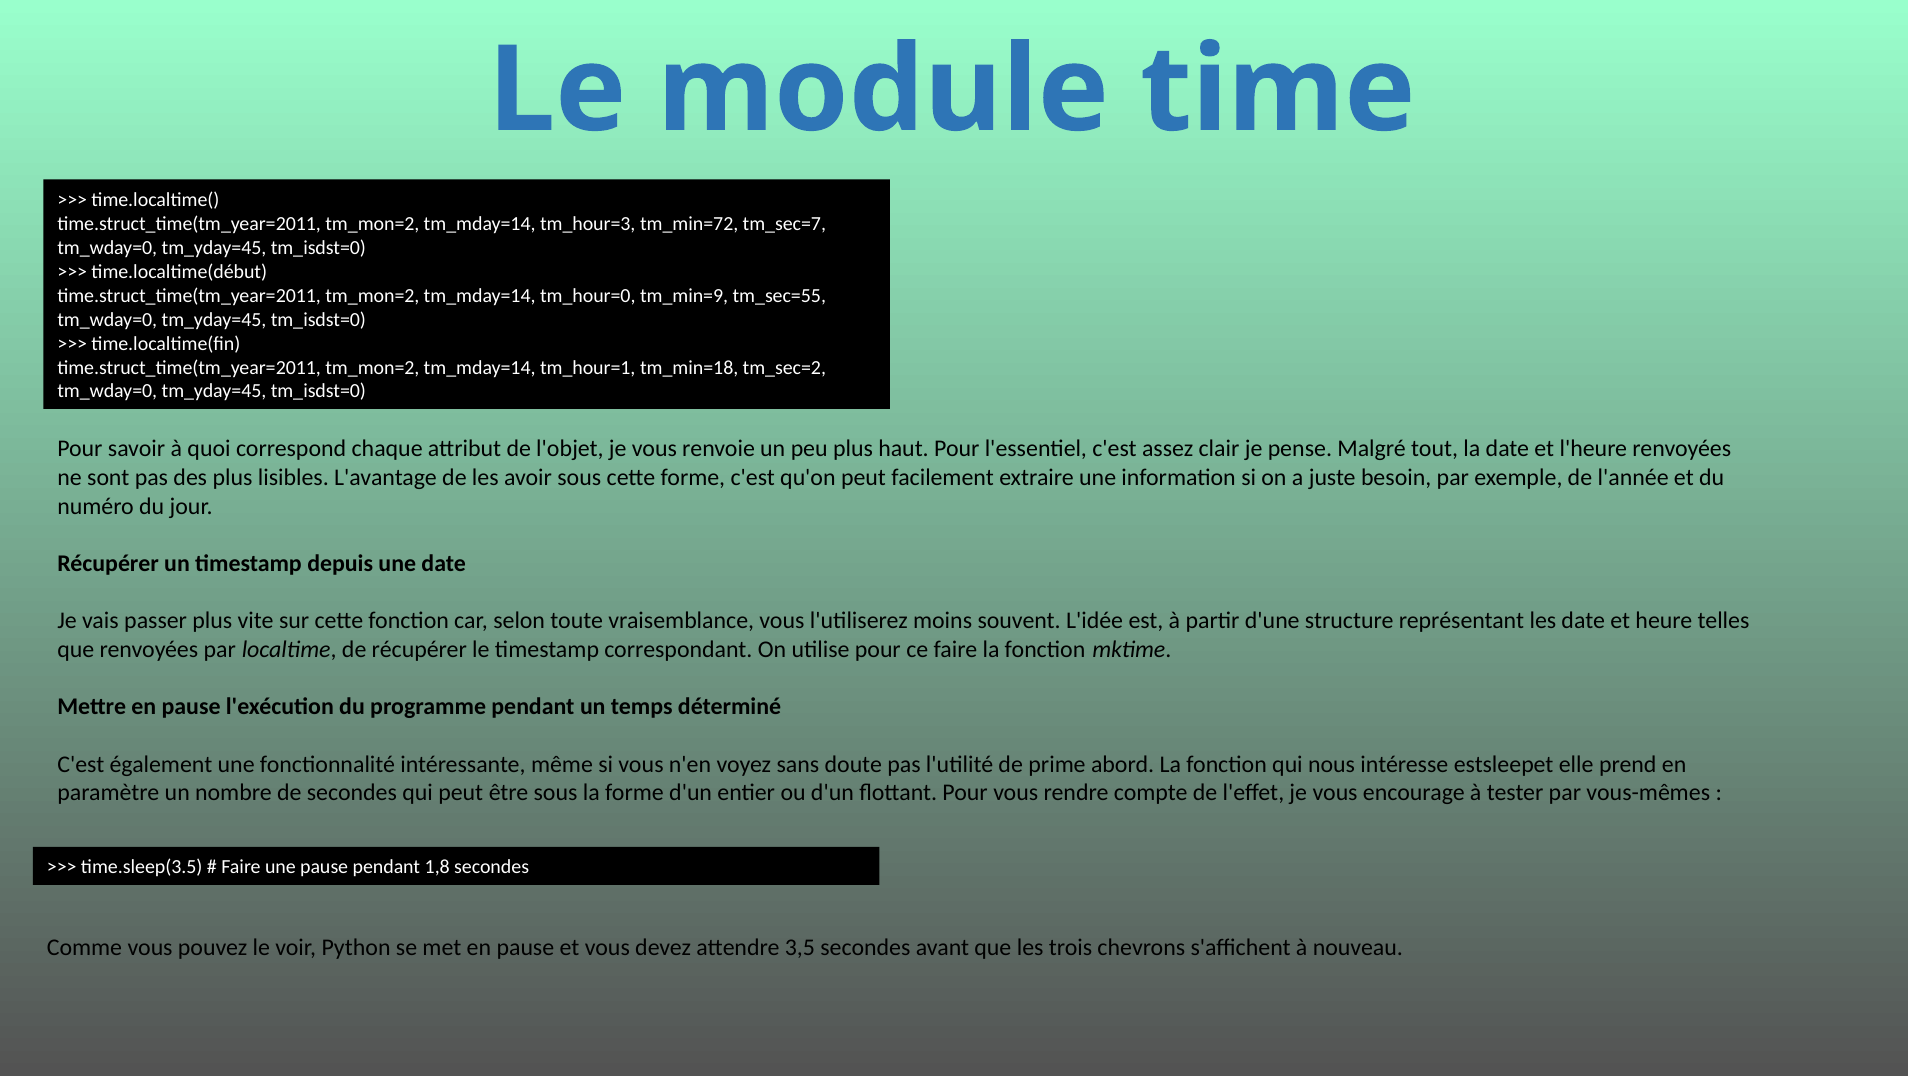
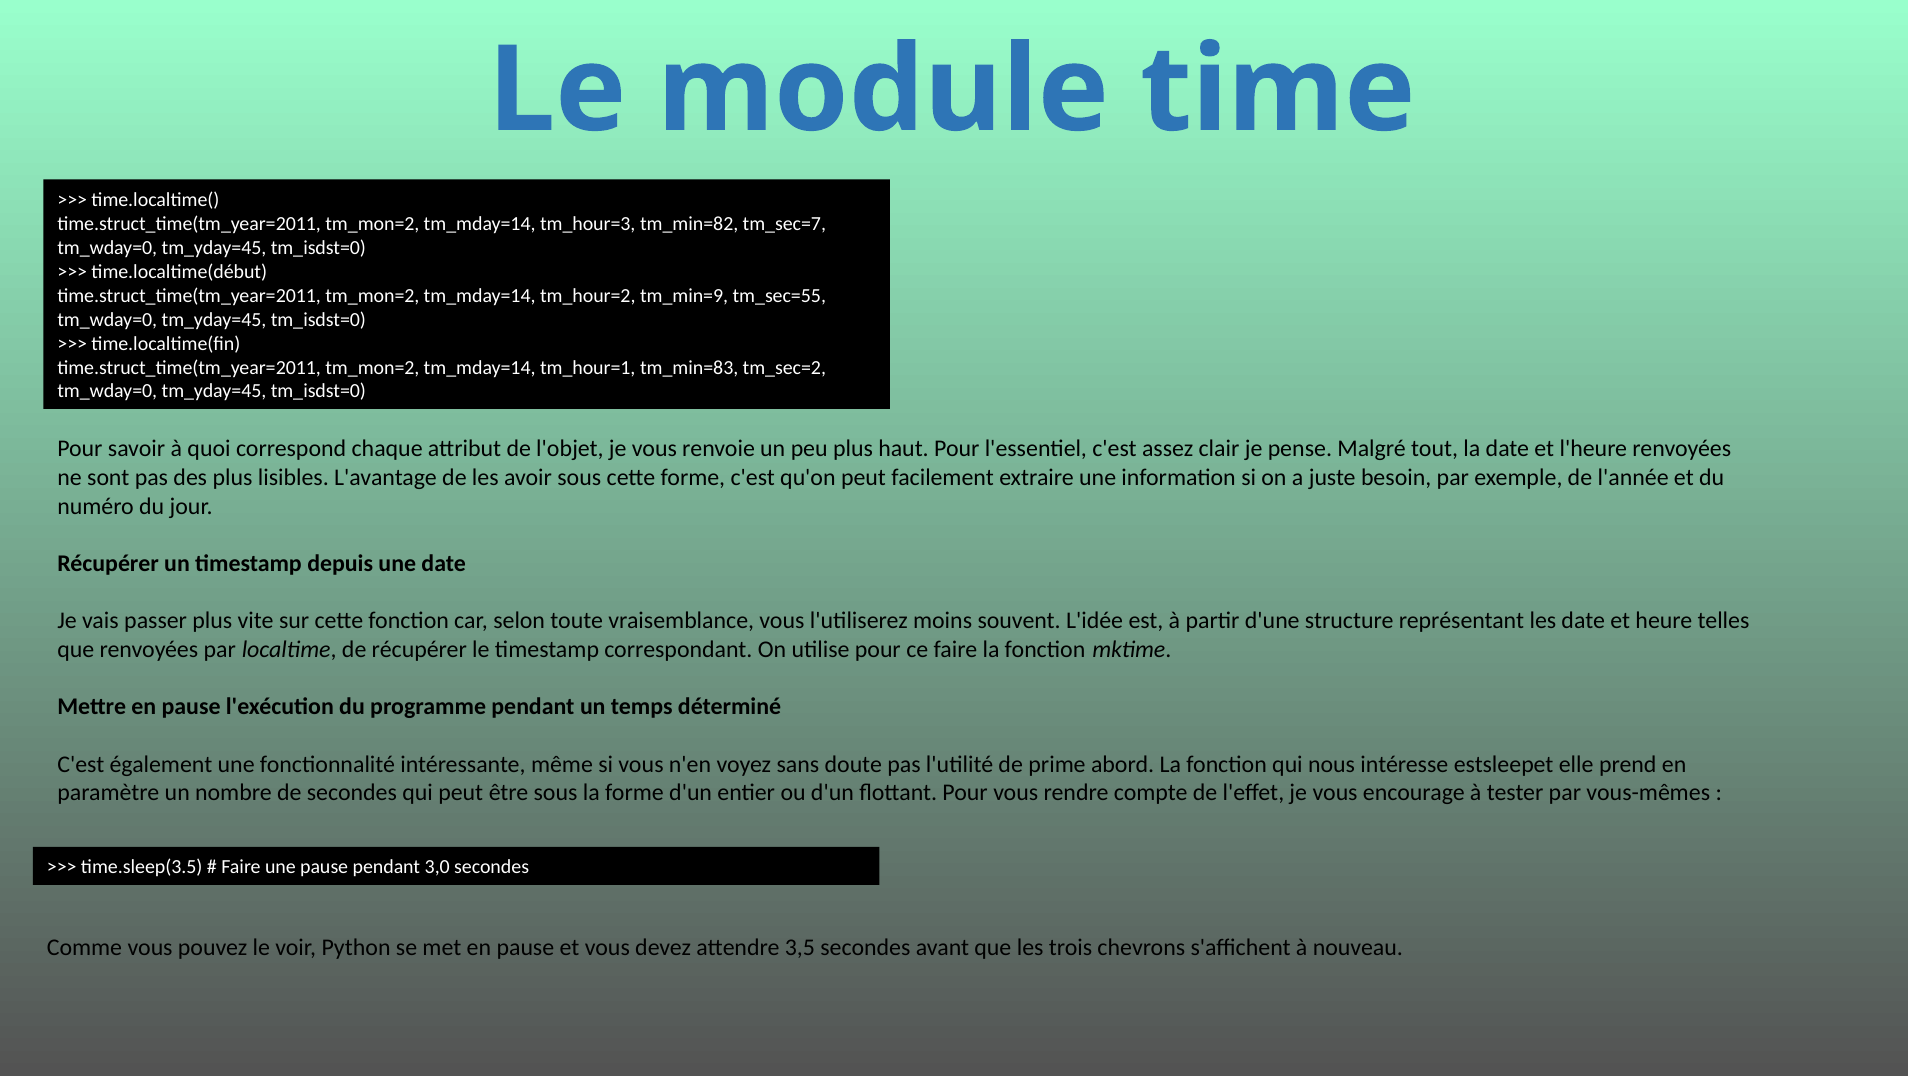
tm_min=72: tm_min=72 -> tm_min=82
tm_hour=0: tm_hour=0 -> tm_hour=2
tm_min=18: tm_min=18 -> tm_min=83
1,8: 1,8 -> 3,0
